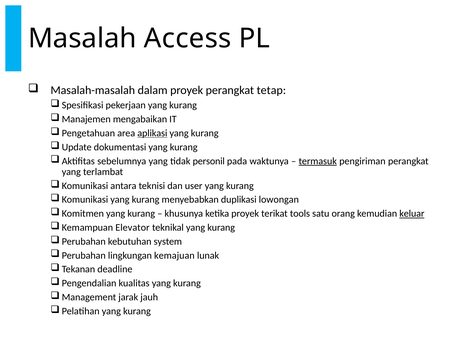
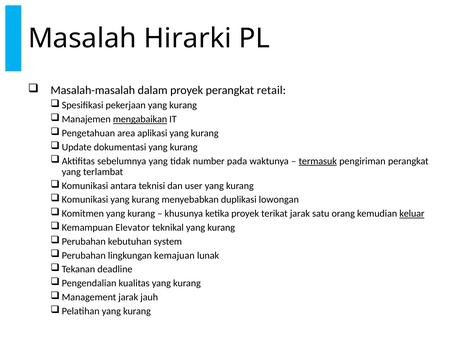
Access: Access -> Hirarki
tetap: tetap -> retail
mengabaikan underline: none -> present
aplikasi underline: present -> none
personil: personil -> number
terikat tools: tools -> jarak
